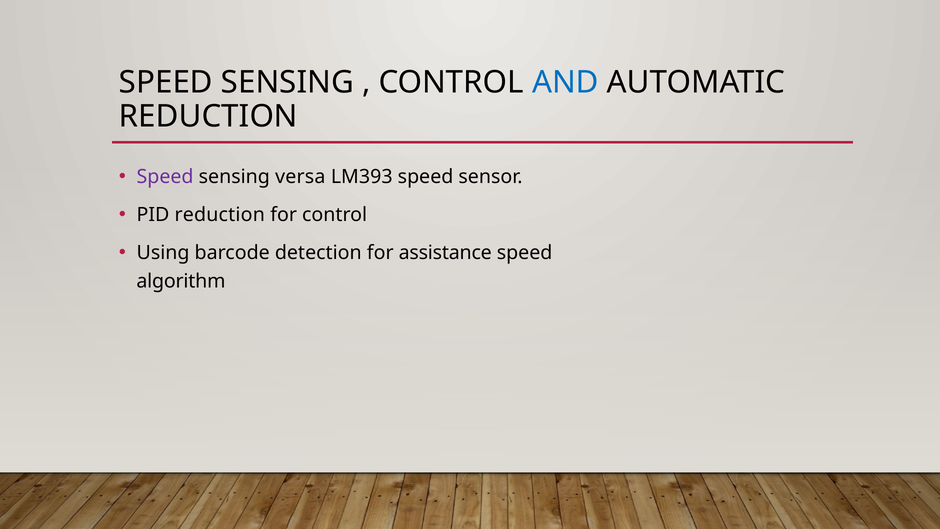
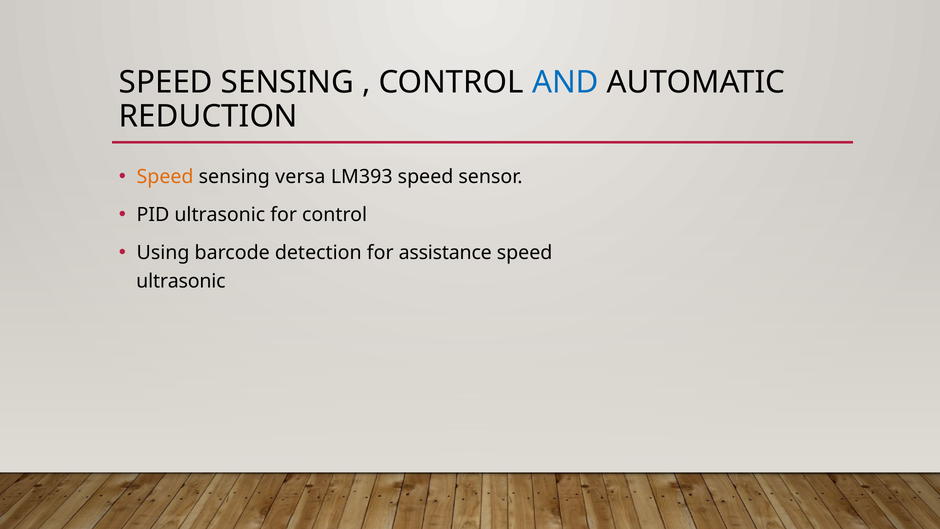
Speed at (165, 177) colour: purple -> orange
PID reduction: reduction -> ultrasonic
algorithm at (181, 281): algorithm -> ultrasonic
